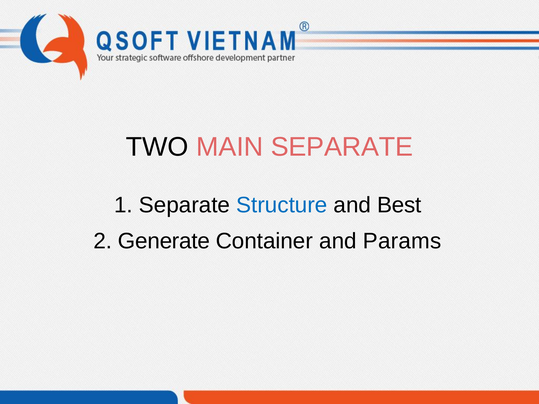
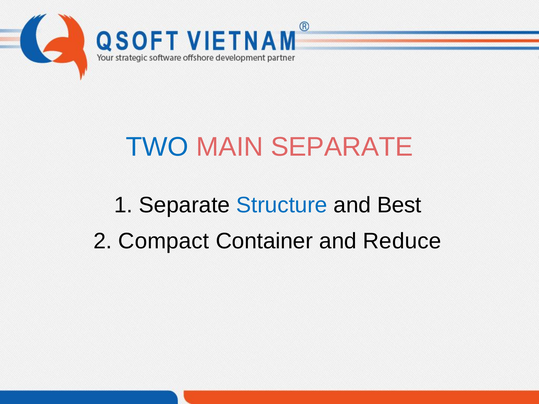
TWO colour: black -> blue
Generate: Generate -> Compact
Params: Params -> Reduce
